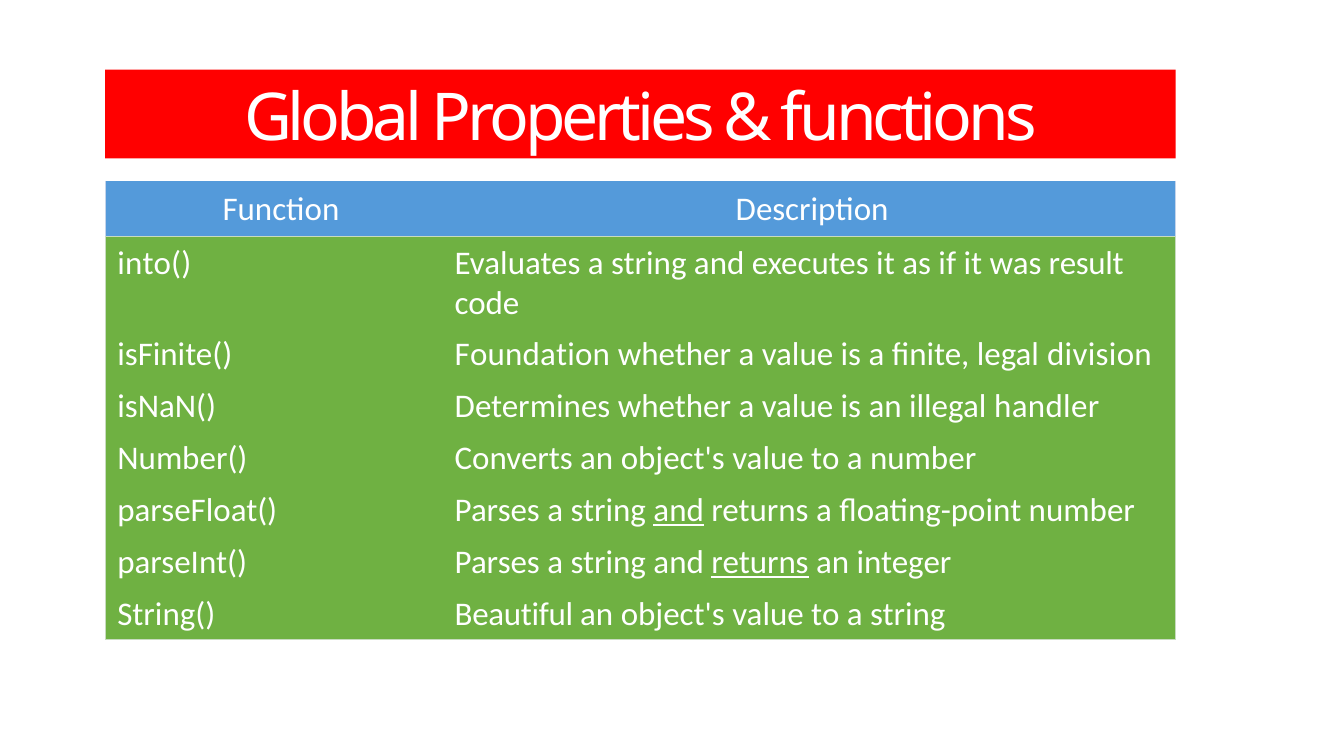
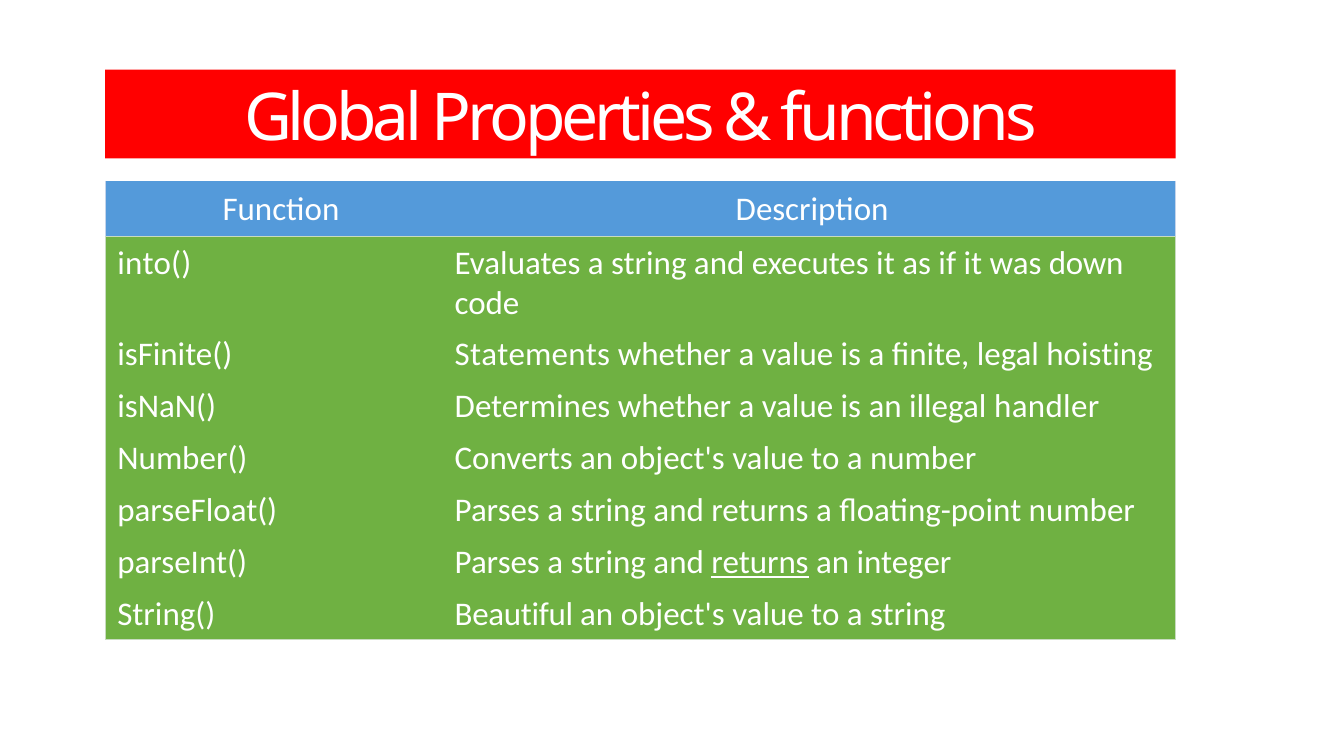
result: result -> down
Foundation: Foundation -> Statements
division: division -> hoisting
and at (679, 510) underline: present -> none
